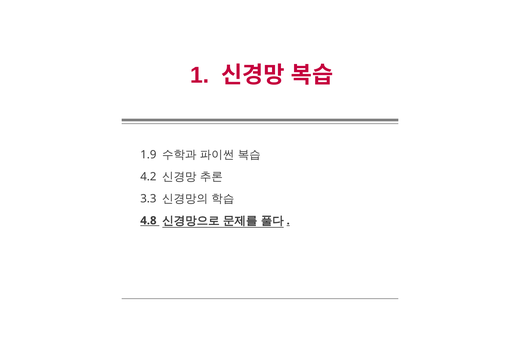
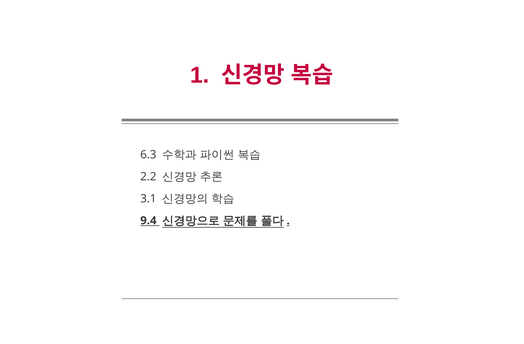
1.9: 1.9 -> 6.3
4.2: 4.2 -> 2.2
3.3: 3.3 -> 3.1
4.8: 4.8 -> 9.4
